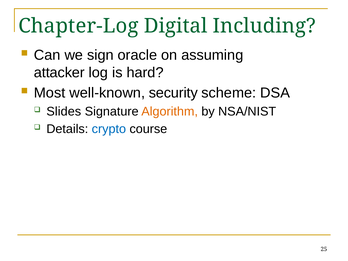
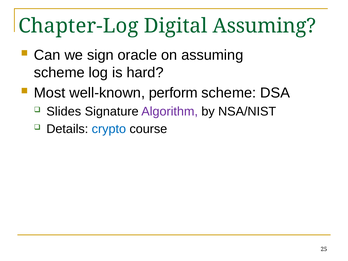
Digital Including: Including -> Assuming
attacker at (59, 73): attacker -> scheme
security: security -> perform
Algorithm colour: orange -> purple
